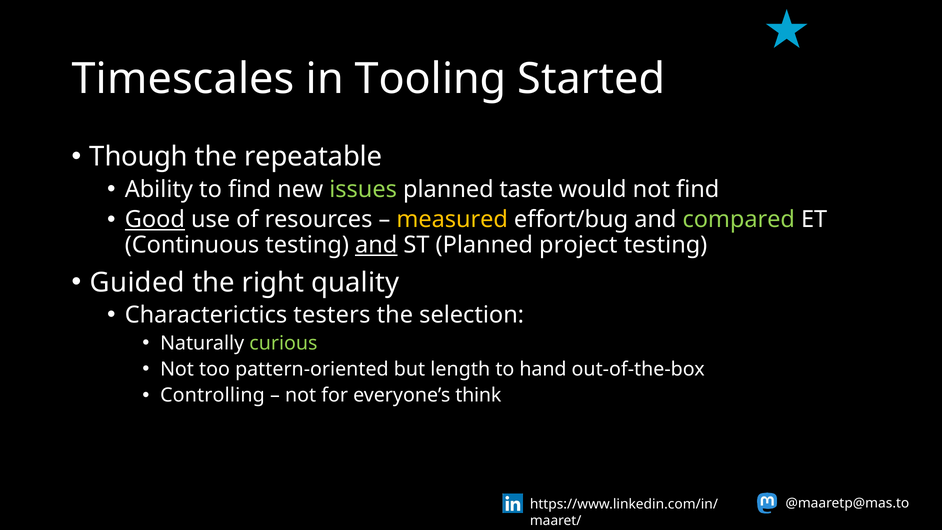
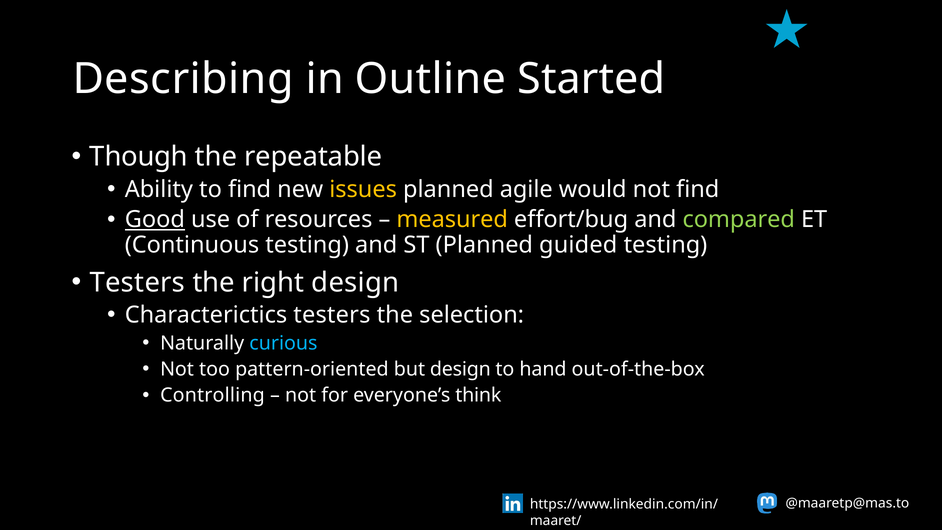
Timescales: Timescales -> Describing
Tooling: Tooling -> Outline
issues colour: light green -> yellow
taste: taste -> agile
and at (376, 245) underline: present -> none
project: project -> guided
Guided at (137, 282): Guided -> Testers
right quality: quality -> design
curious colour: light green -> light blue
but length: length -> design
